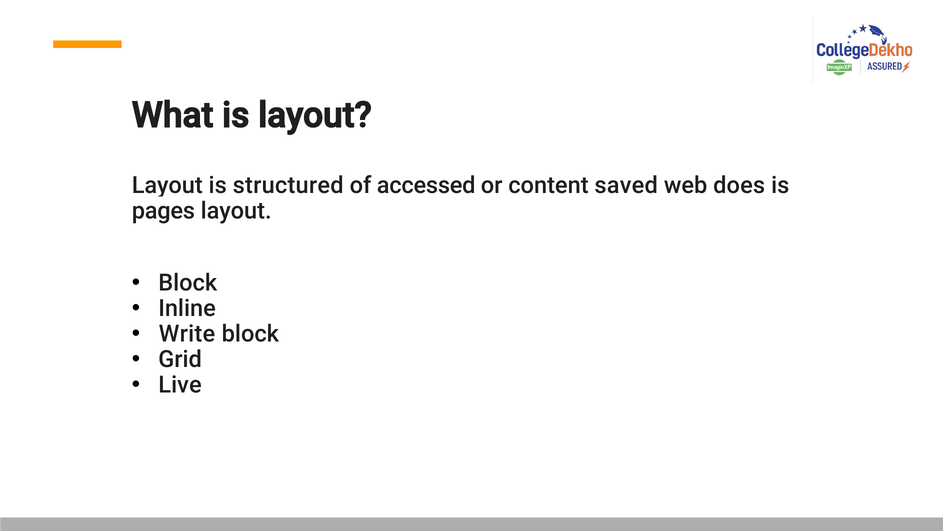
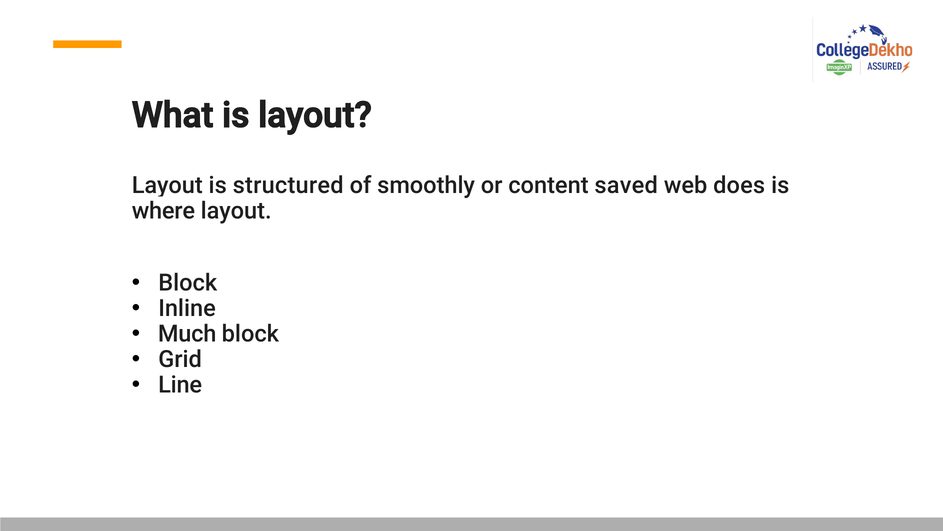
accessed: accessed -> smoothly
pages: pages -> where
Write: Write -> Much
Live: Live -> Line
